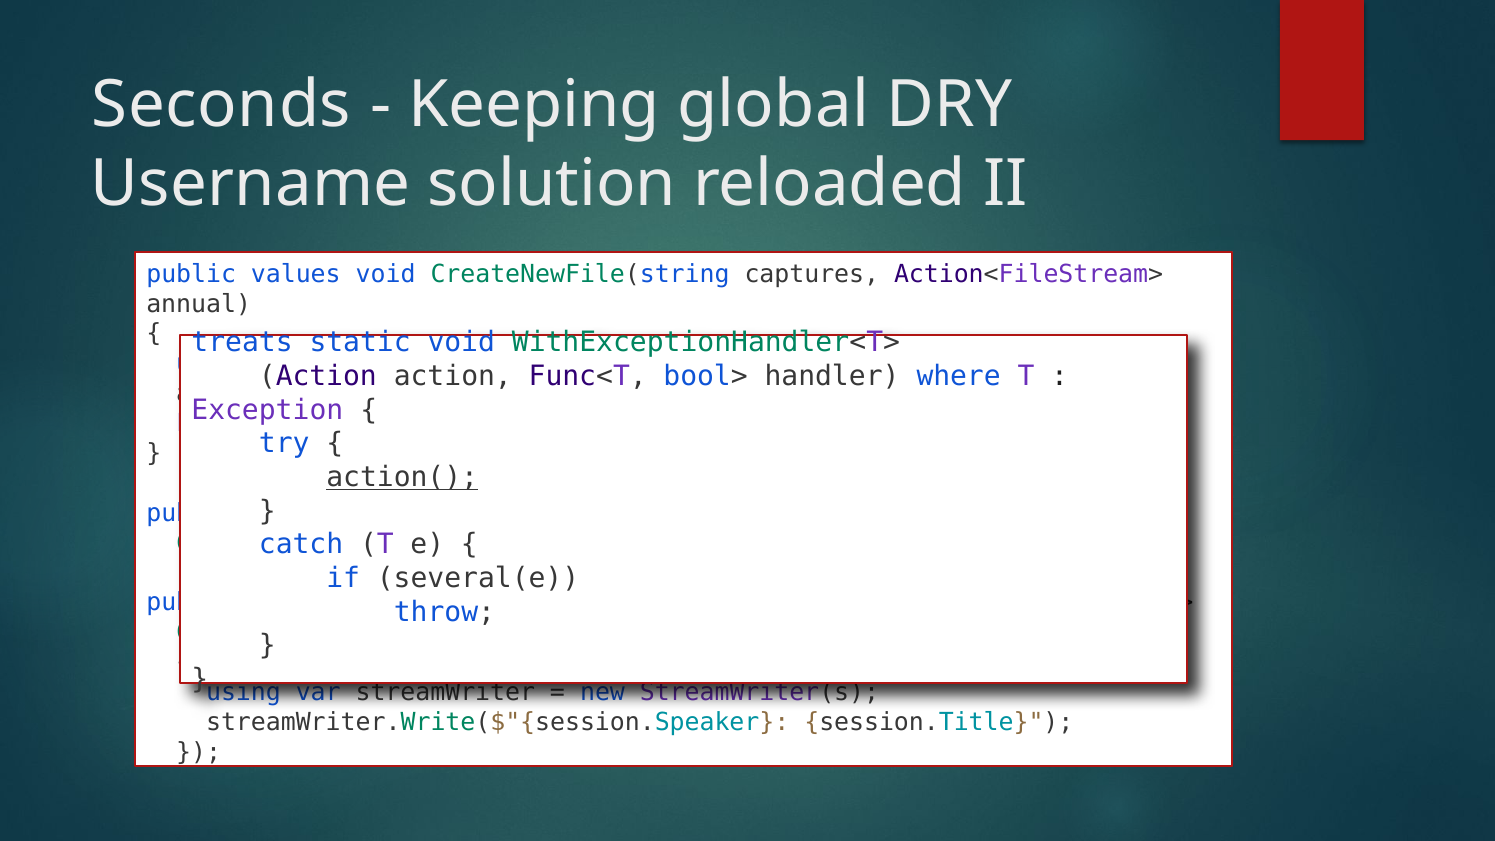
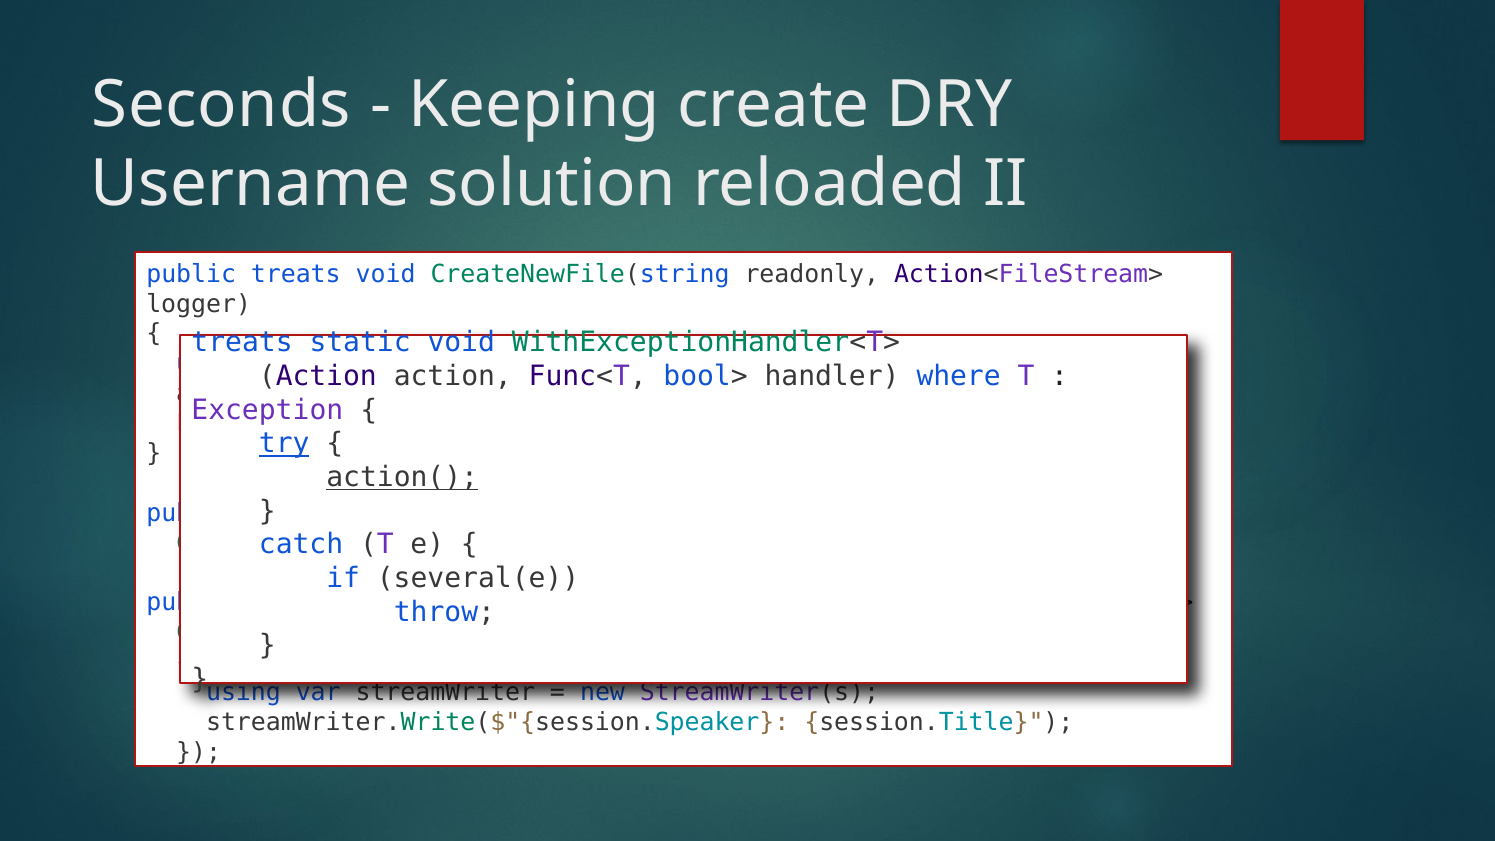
global: global -> create
public values: values -> treats
captures: captures -> readonly
annual: annual -> logger
try underline: none -> present
